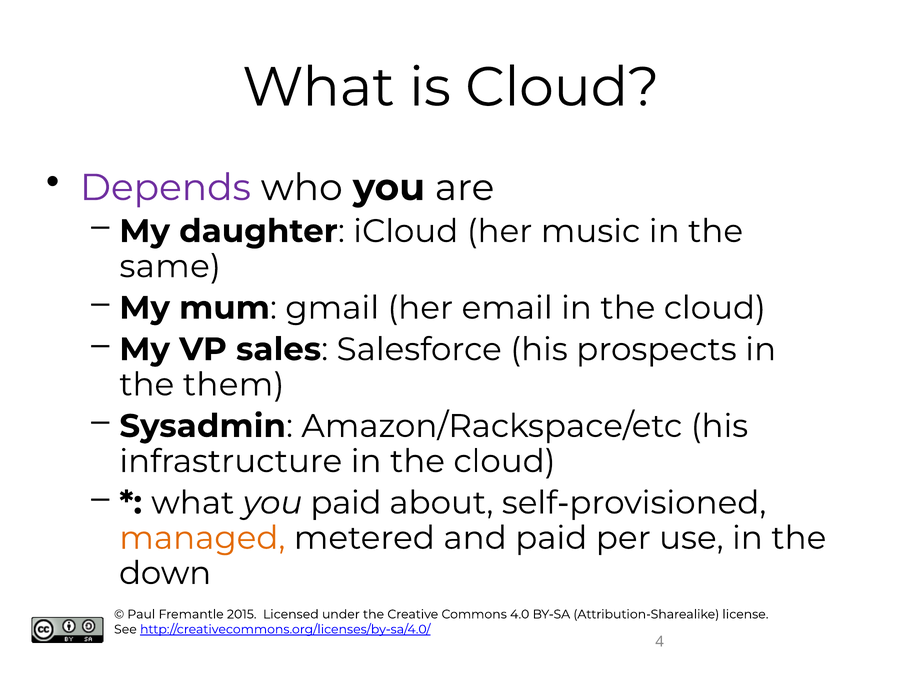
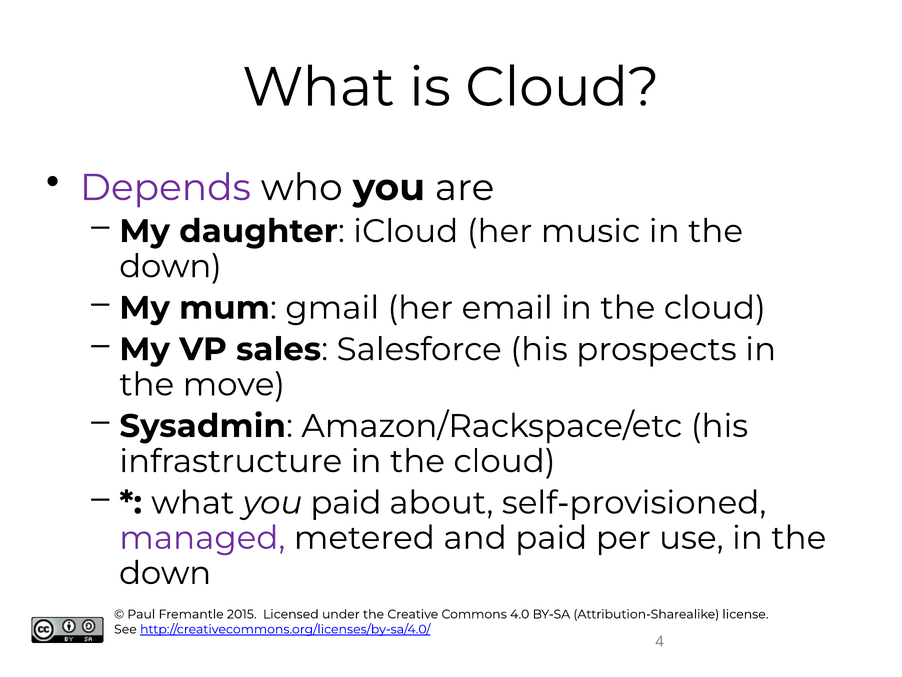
same at (170, 266): same -> down
them: them -> move
managed colour: orange -> purple
